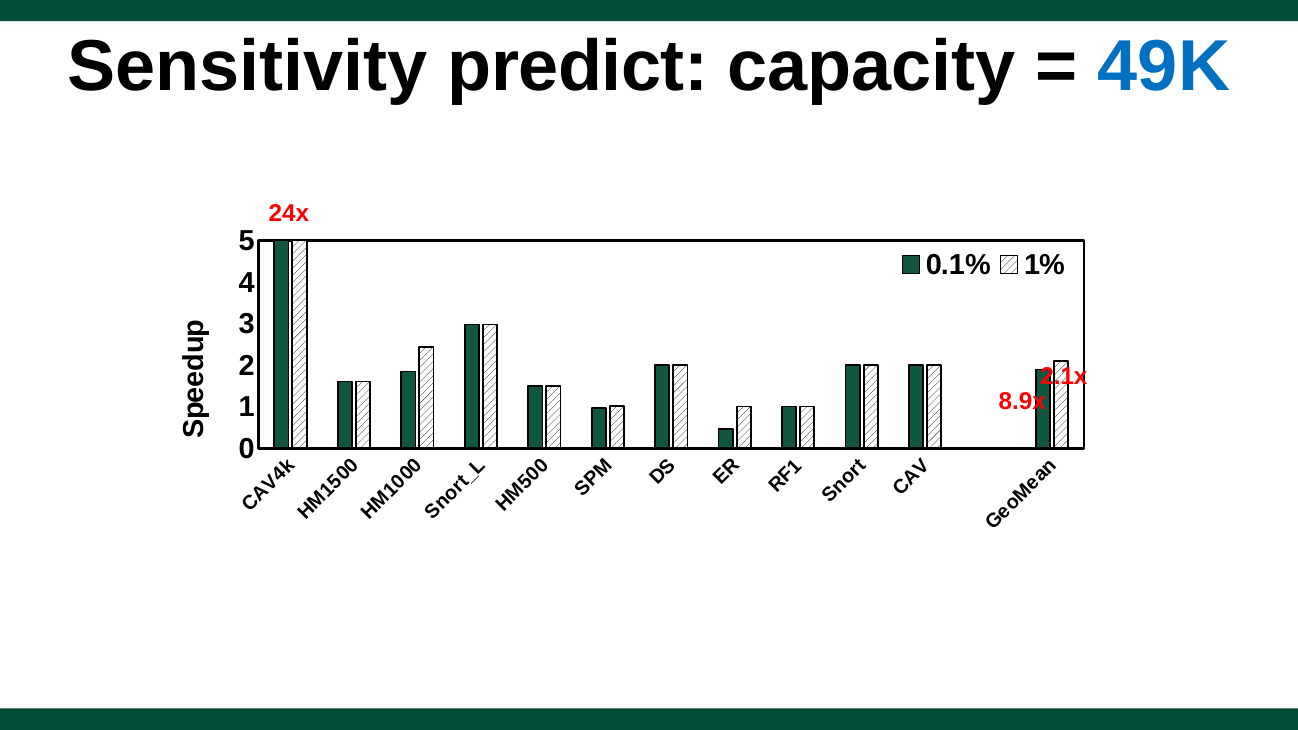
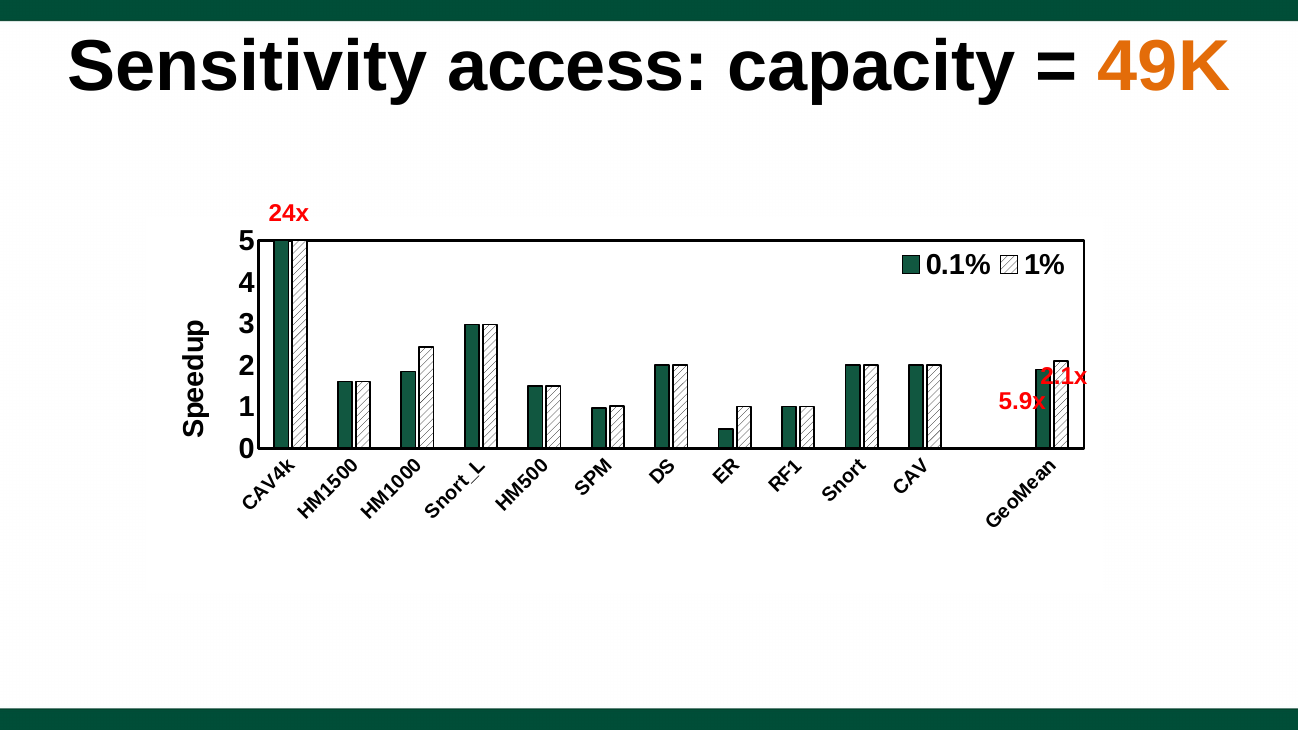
predict: predict -> access
49K colour: blue -> orange
8.9x: 8.9x -> 5.9x
